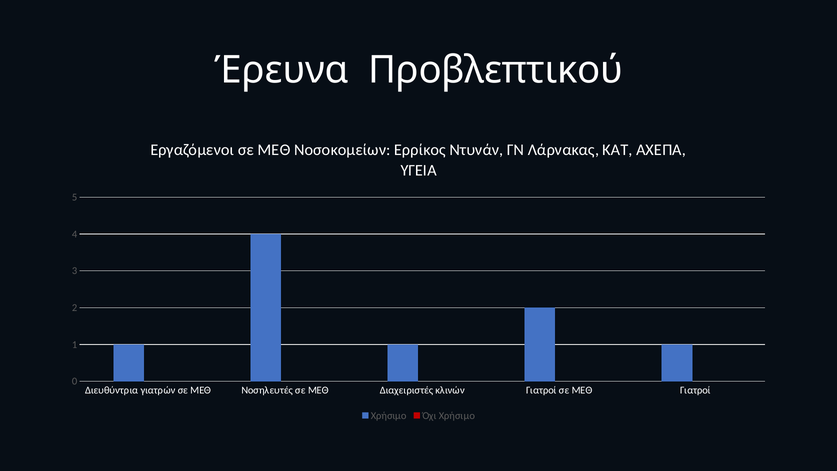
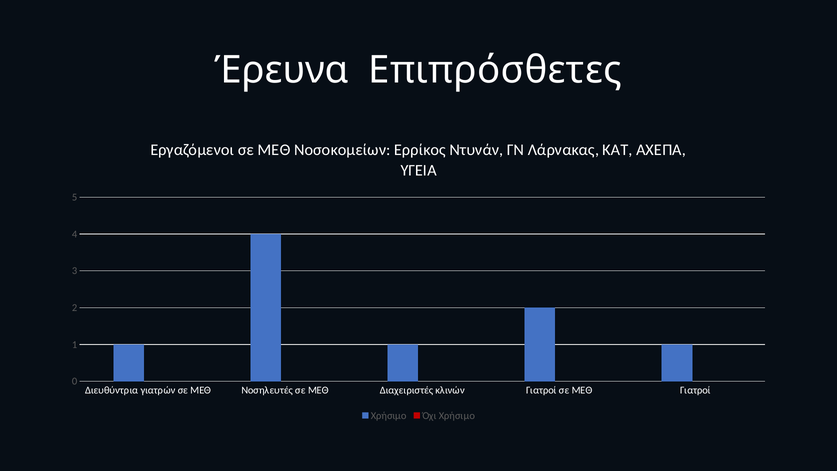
Προβλεπτικού: Προβλεπτικού -> Επιπρόσθετες
